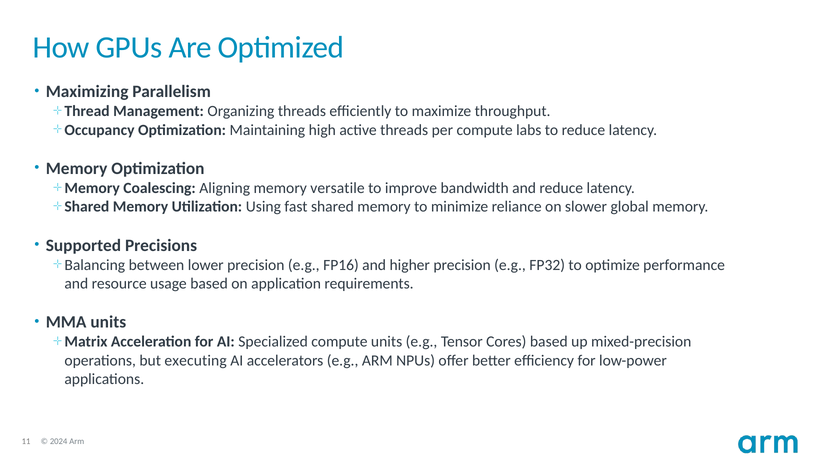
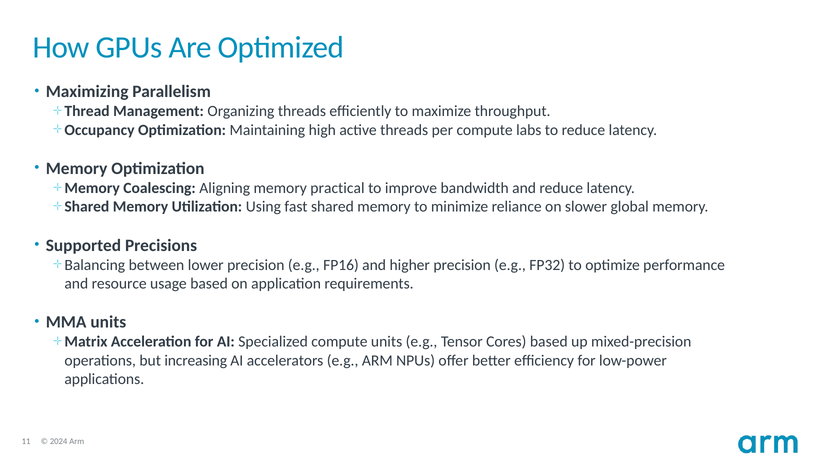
versatile: versatile -> practical
executing: executing -> increasing
